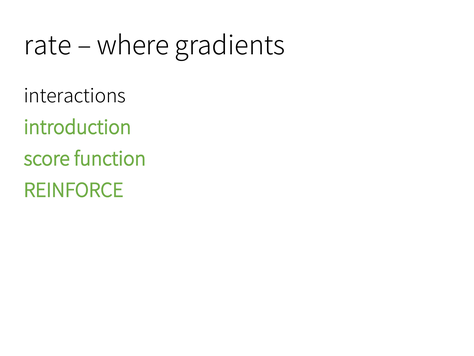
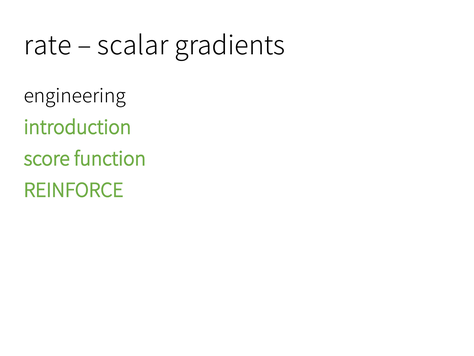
where: where -> scalar
interactions: interactions -> engineering
